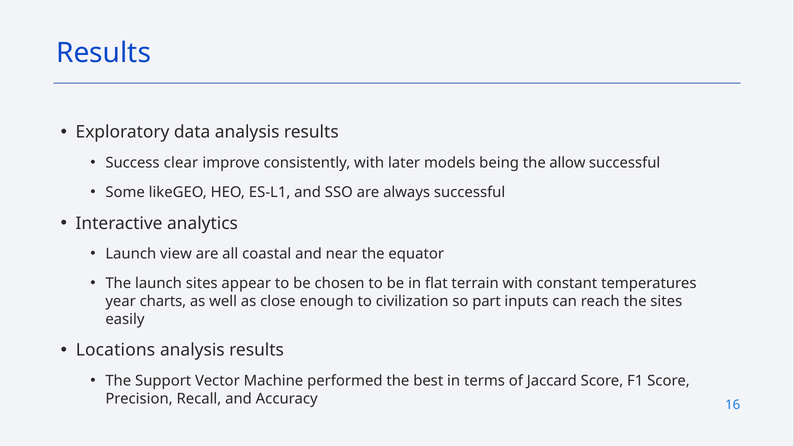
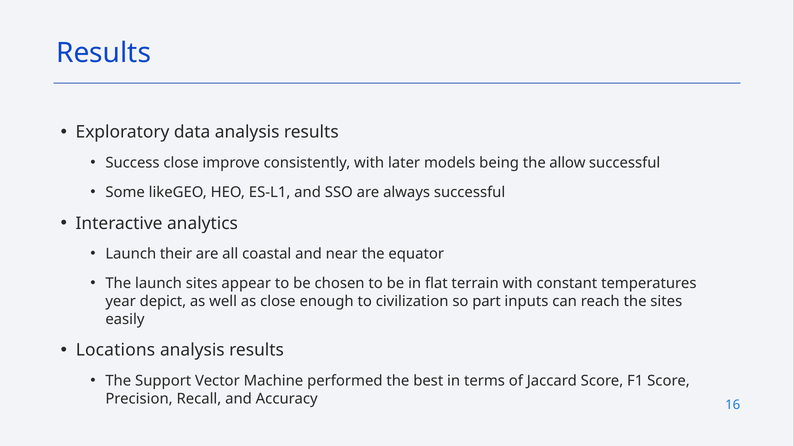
Success clear: clear -> close
view: view -> their
charts: charts -> depict
